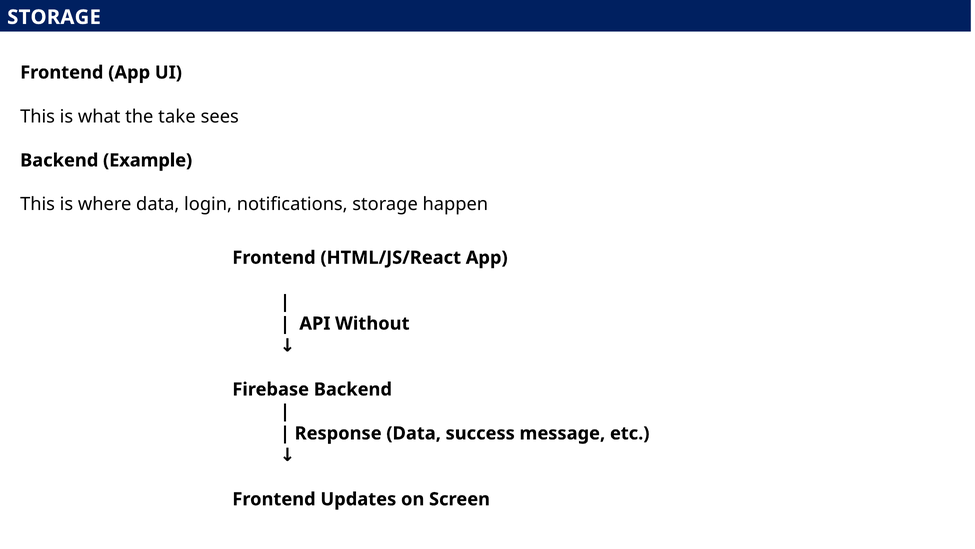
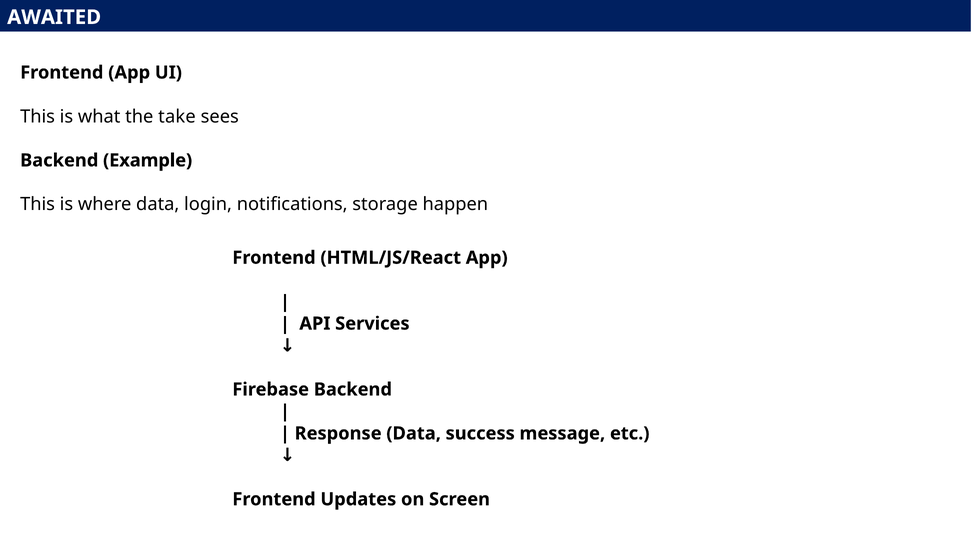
STORAGE at (54, 17): STORAGE -> AWAITED
Without: Without -> Services
